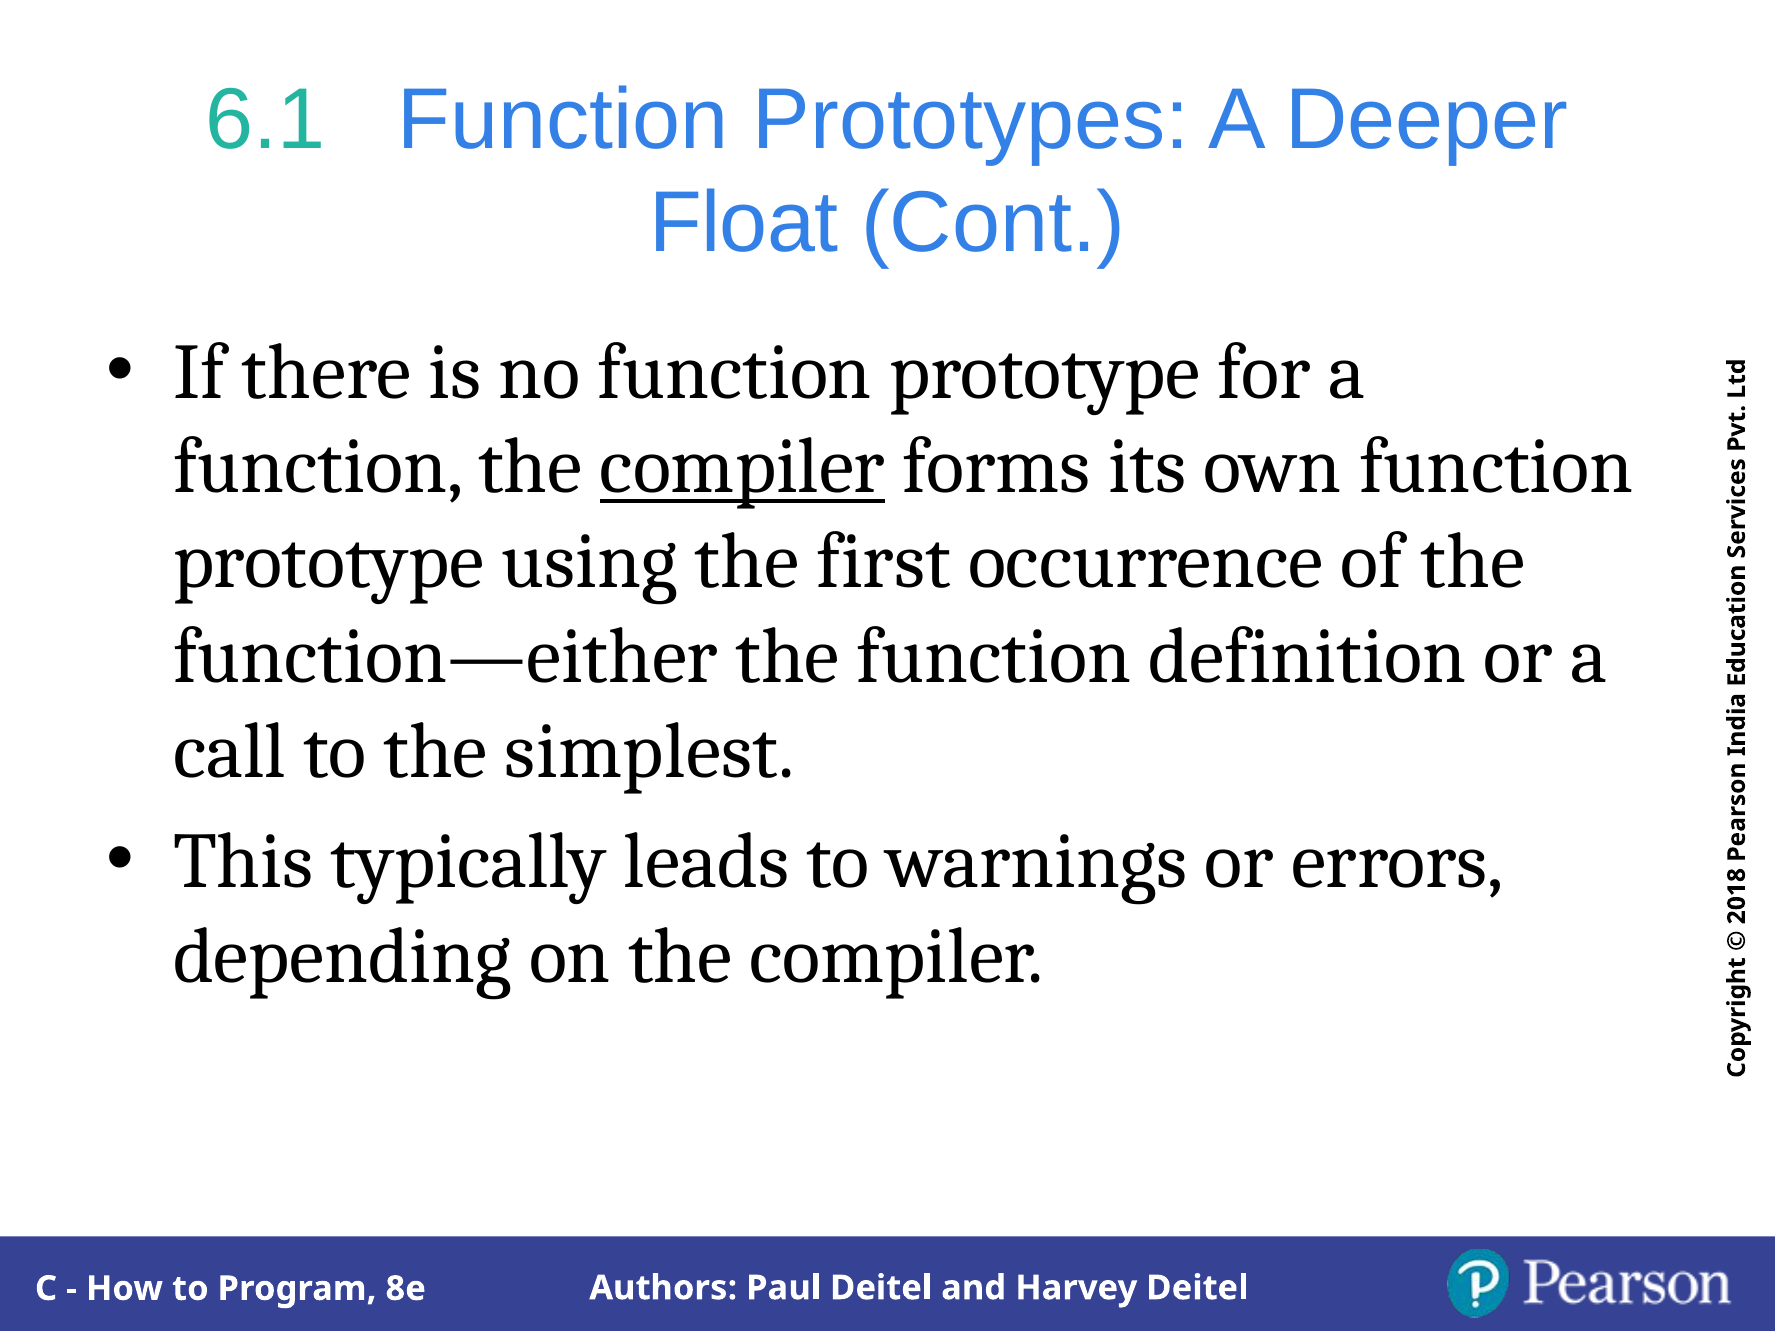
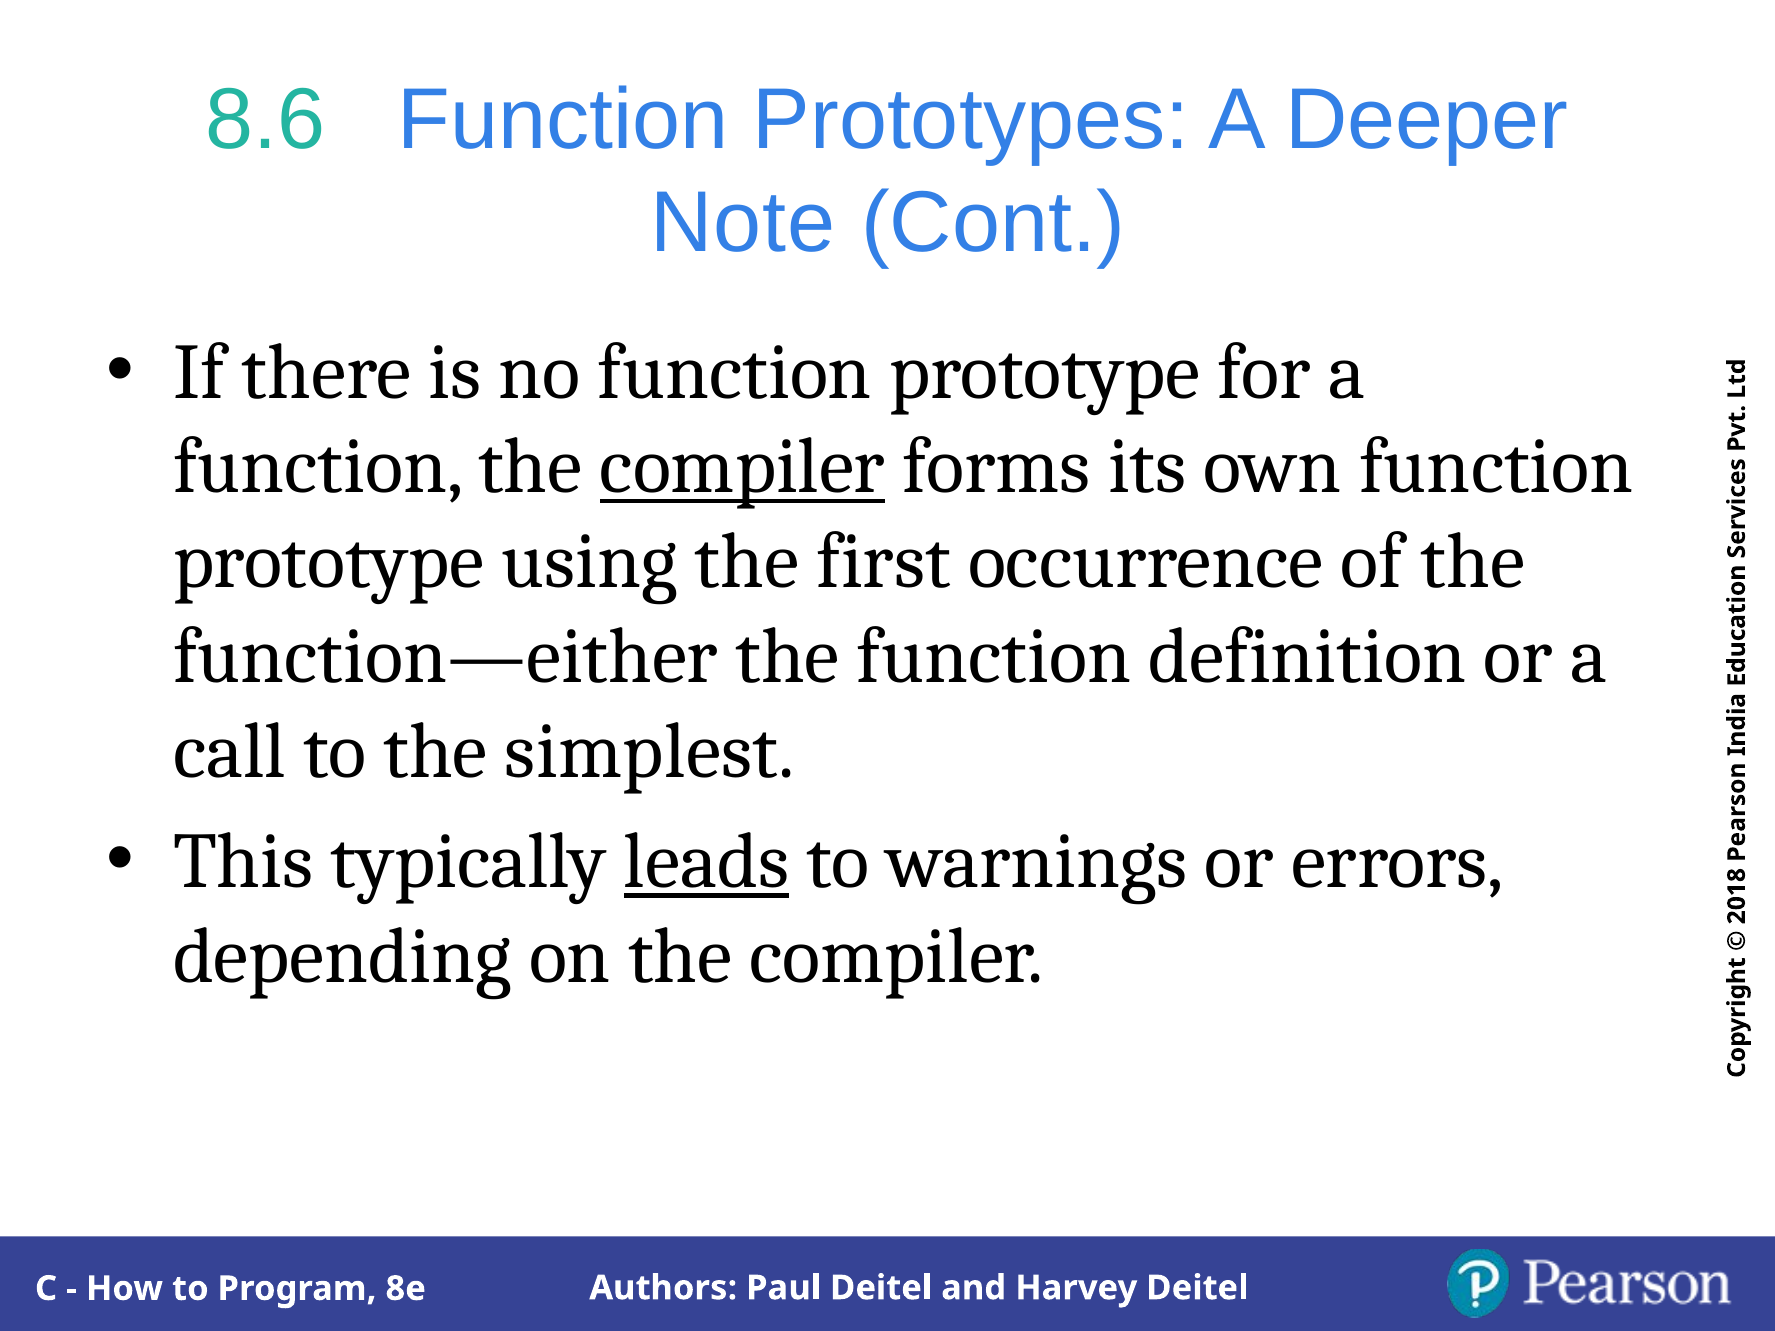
6.1: 6.1 -> 8.6
Float: Float -> Note
leads underline: none -> present
